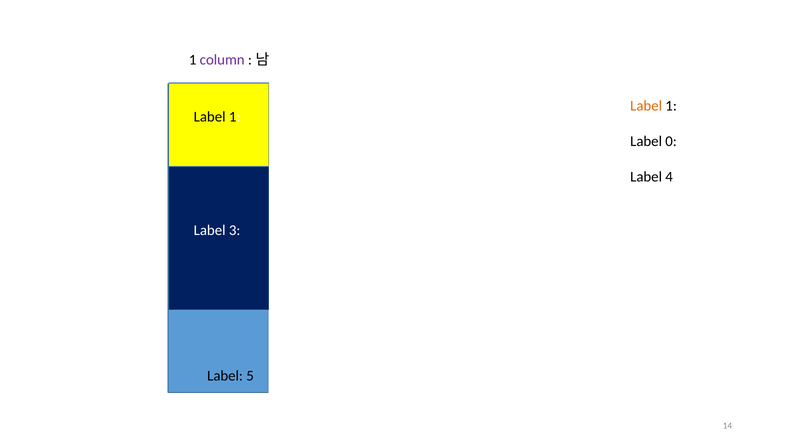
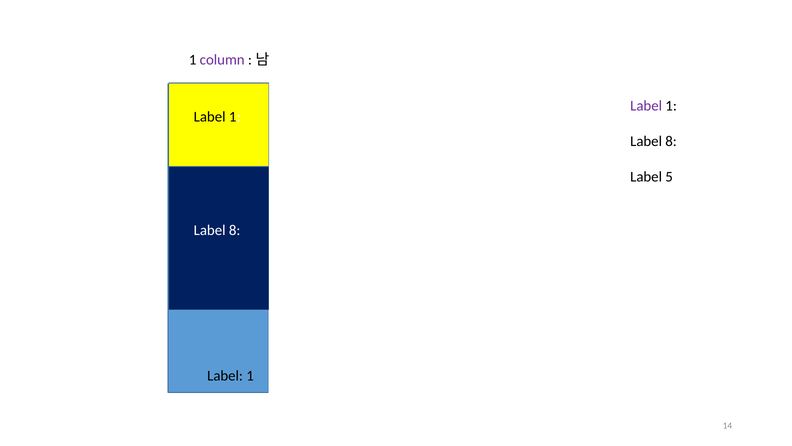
Label at (646, 106) colour: orange -> purple
0 at (671, 141): 0 -> 8
4: 4 -> 5
3 at (235, 230): 3 -> 8
5 at (250, 375): 5 -> 1
